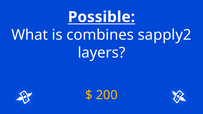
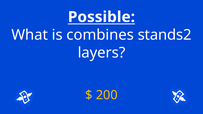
sapply2: sapply2 -> stands2
